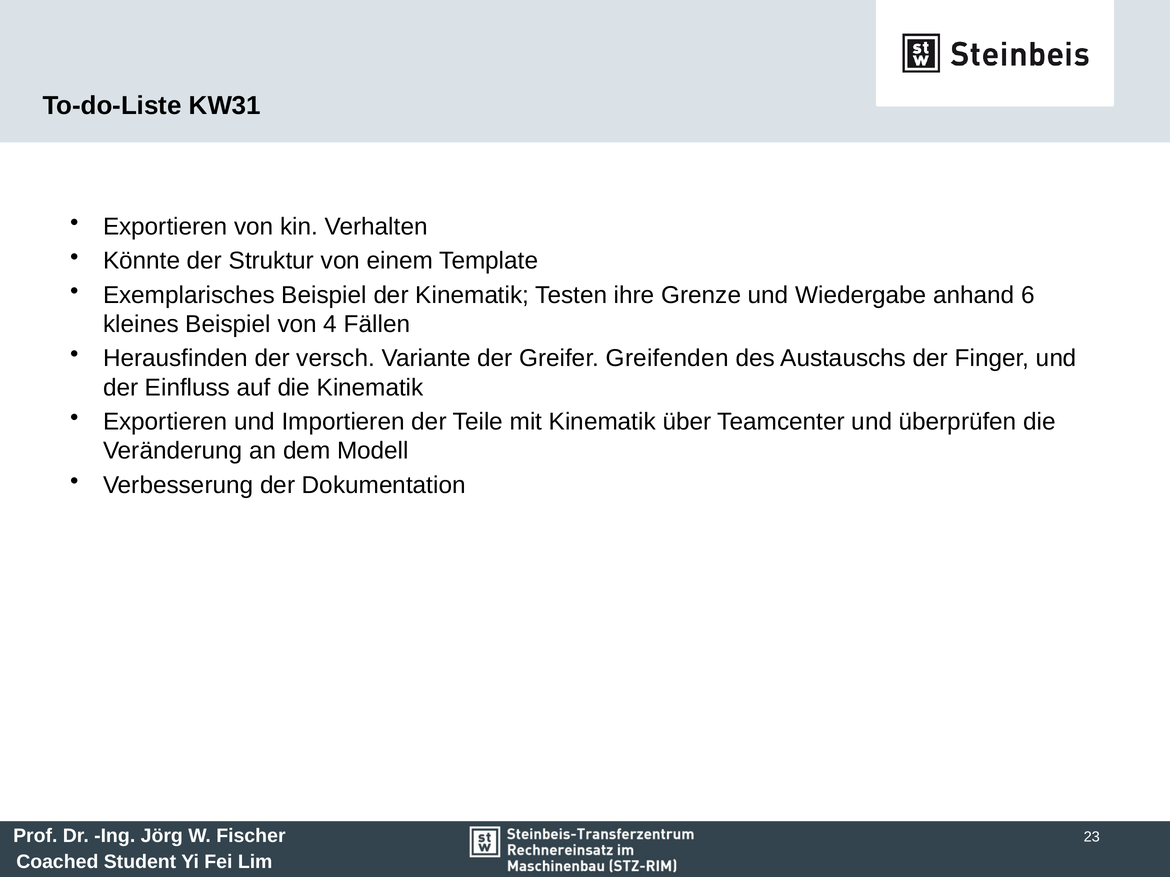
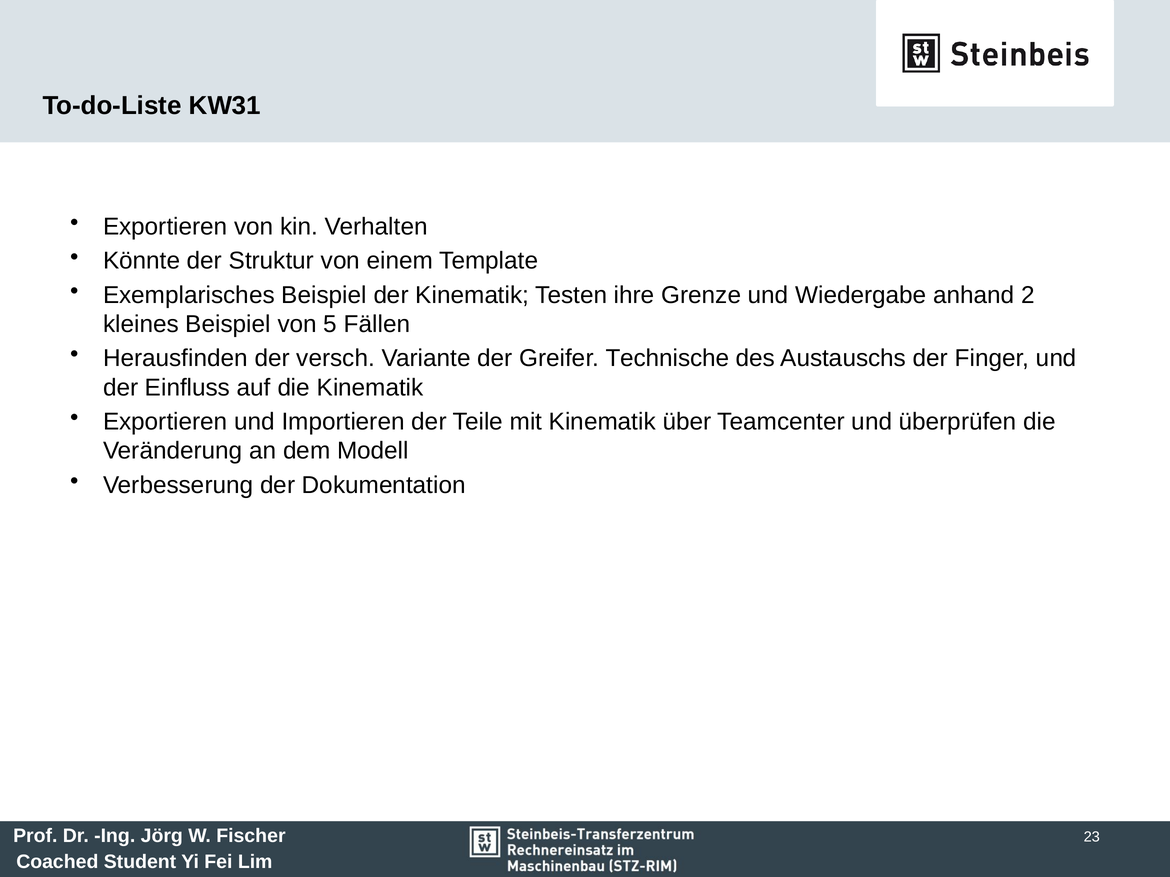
6: 6 -> 2
4: 4 -> 5
Greifenden: Greifenden -> Technische
